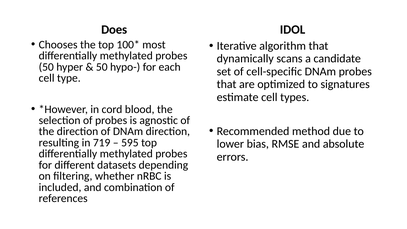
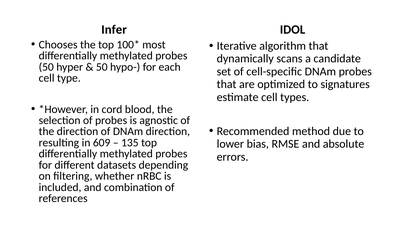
Does: Does -> Infer
719: 719 -> 609
595: 595 -> 135
